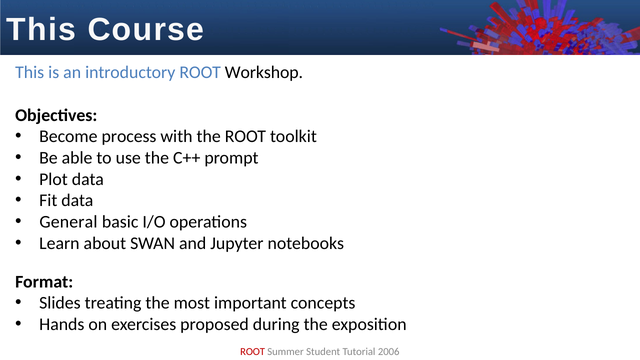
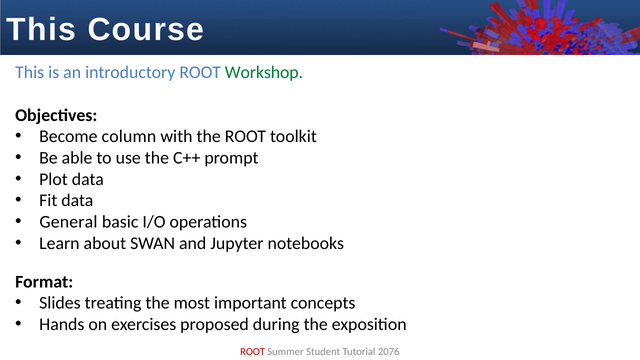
Workshop colour: black -> green
process: process -> column
2006: 2006 -> 2076
